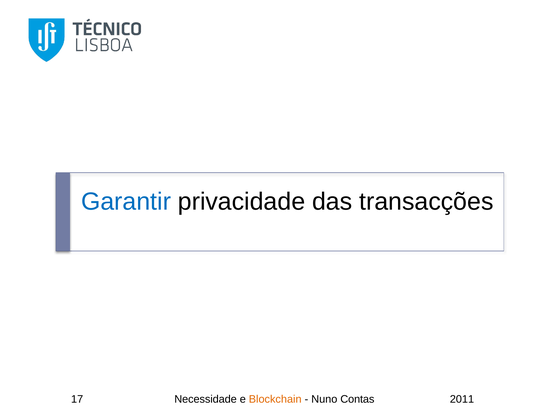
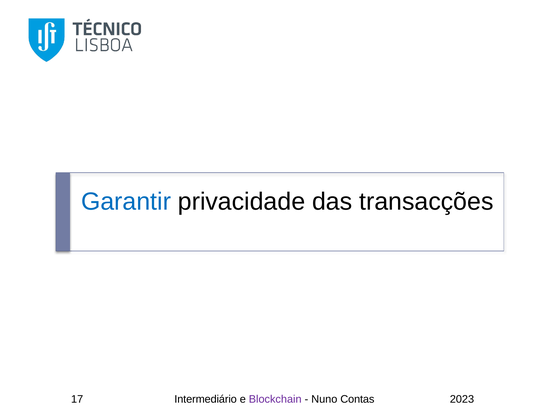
Necessidade: Necessidade -> Intermediário
Blockchain colour: orange -> purple
2011: 2011 -> 2023
